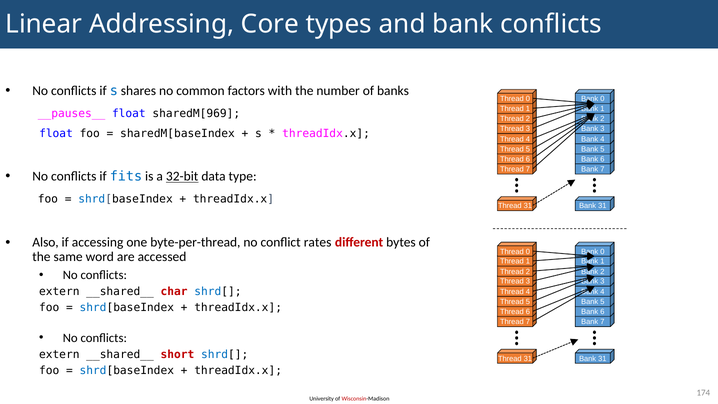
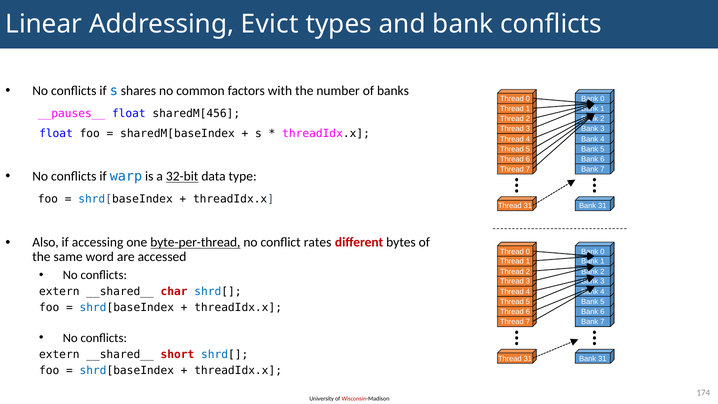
Core: Core -> Evict
sharedM[969: sharedM[969 -> sharedM[456
fits: fits -> warp
byte-per-thread underline: none -> present
